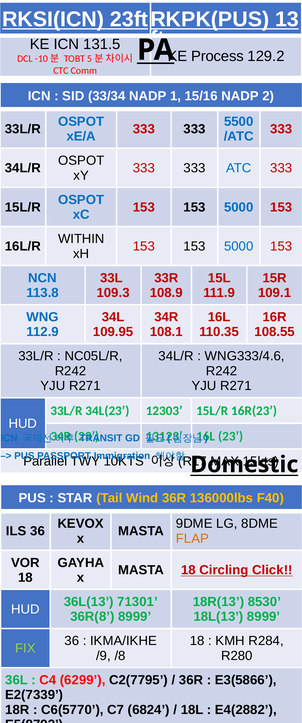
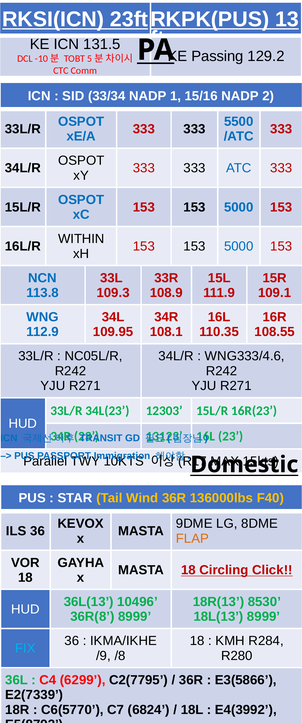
Process: Process -> Passing
71301: 71301 -> 10496
FIX colour: light green -> light blue
E4(2882: E4(2882 -> E4(3992
